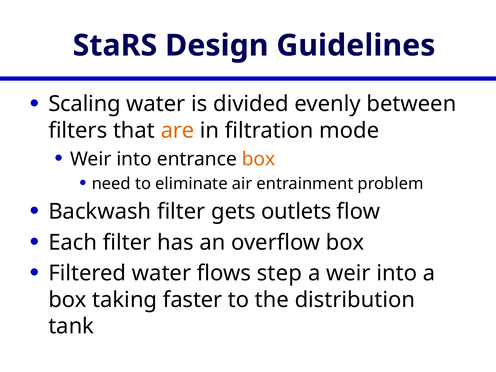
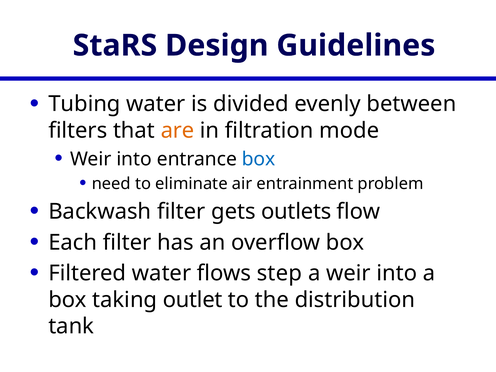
Scaling: Scaling -> Tubing
box at (259, 159) colour: orange -> blue
faster: faster -> outlet
